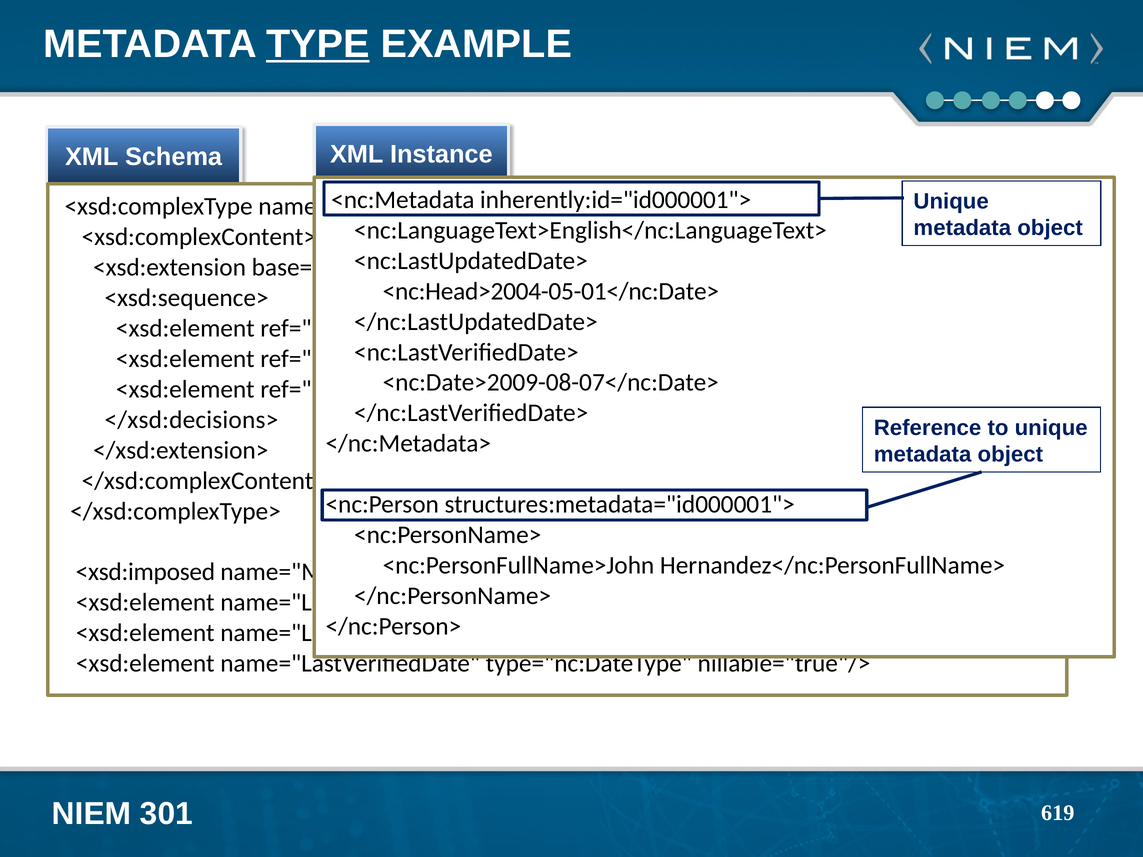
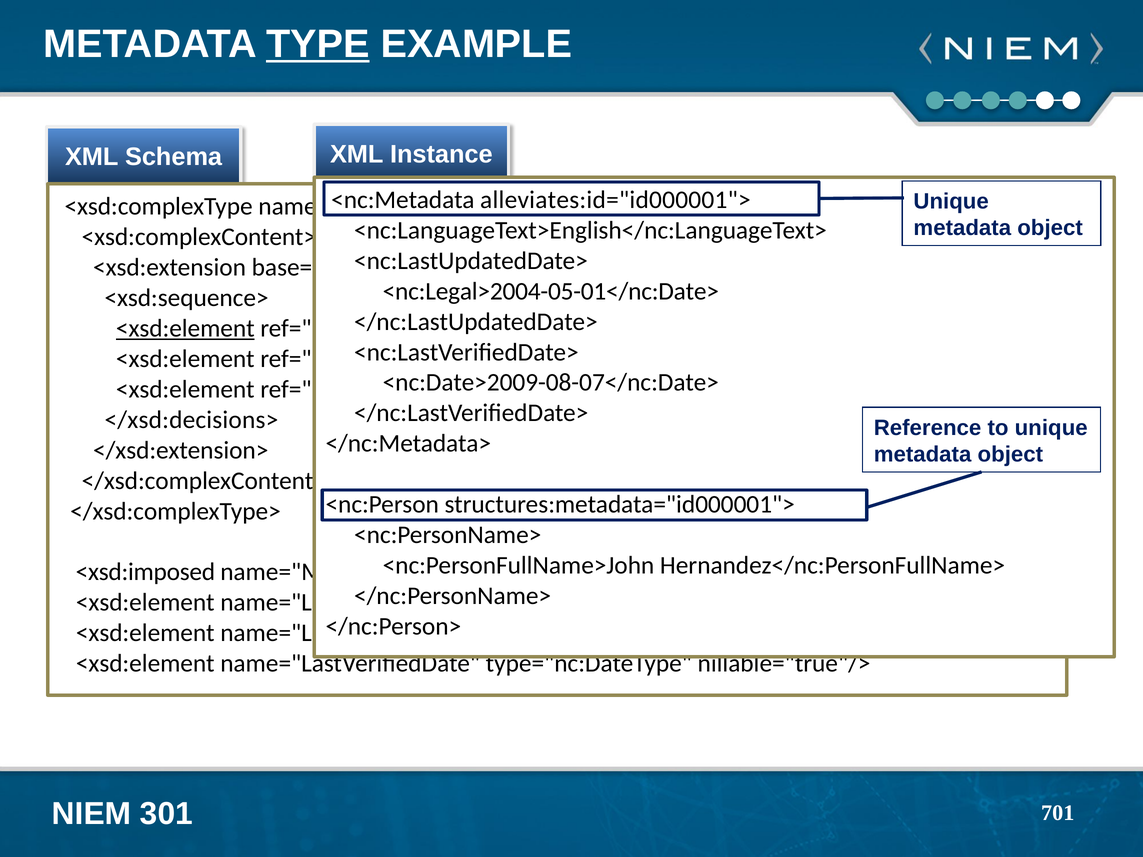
inherently:id="id000001">: inherently:id="id000001"> -> alleviates:id="id000001">
<nc:Head>2004-05-01</nc:Date>: <nc:Head>2004-05-01</nc:Date> -> <nc:Legal>2004-05-01</nc:Date>
<xsd:element at (185, 328) underline: none -> present
619: 619 -> 701
